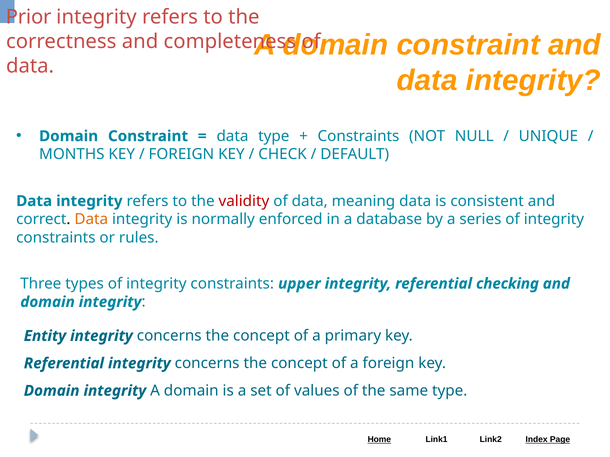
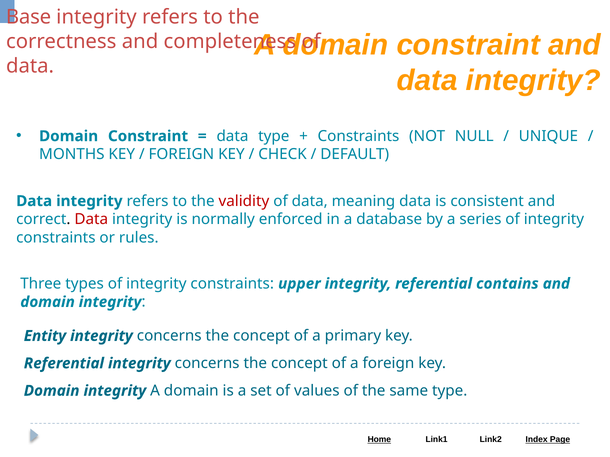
Prior: Prior -> Base
Data at (91, 220) colour: orange -> red
checking: checking -> contains
